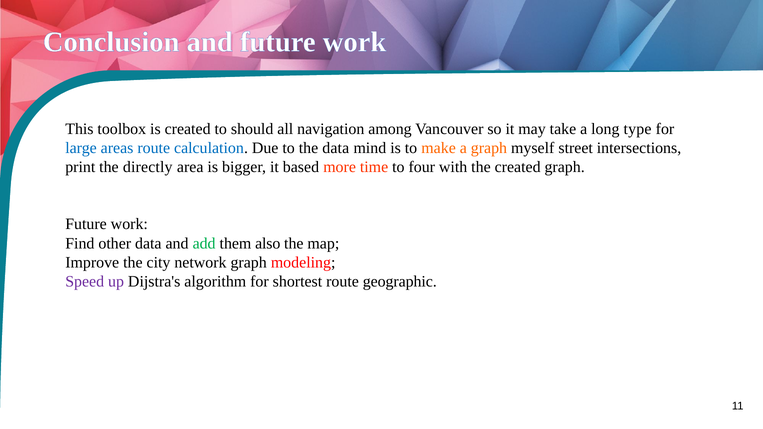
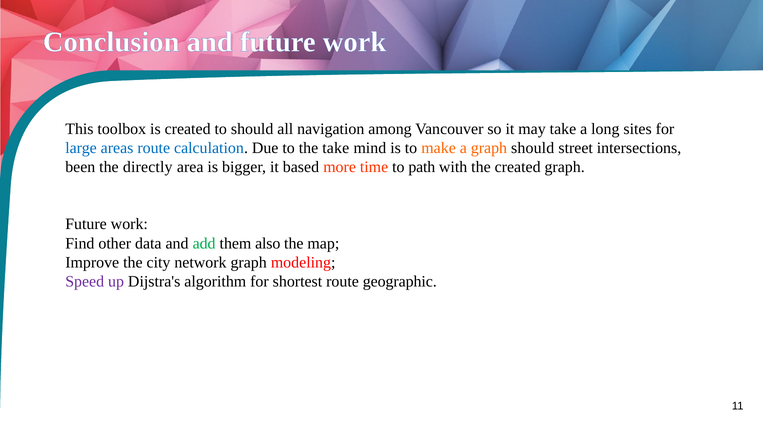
type: type -> sites
the data: data -> take
graph myself: myself -> should
print: print -> been
four: four -> path
